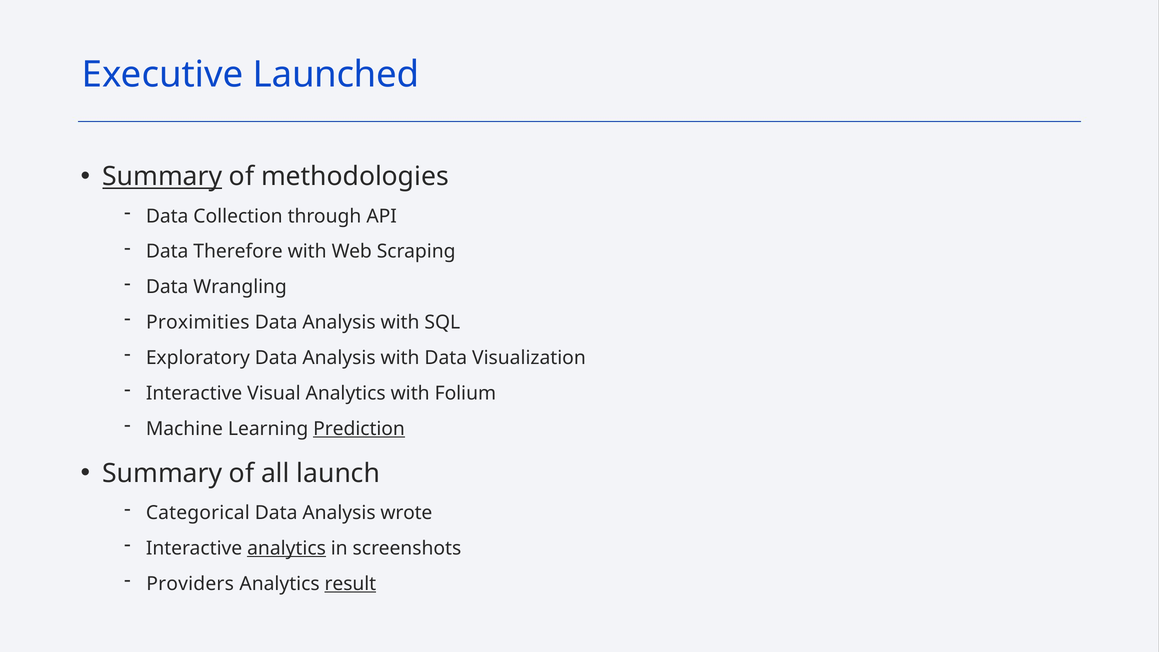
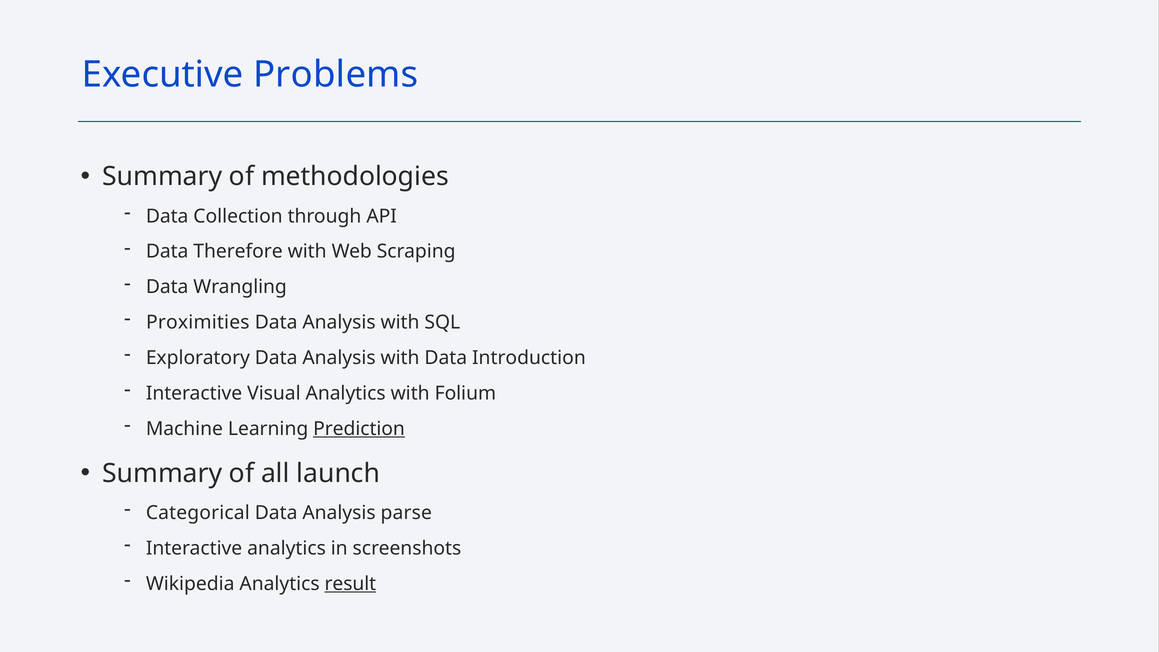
Launched: Launched -> Problems
Summary at (162, 177) underline: present -> none
Visualization: Visualization -> Introduction
wrote: wrote -> parse
analytics at (287, 548) underline: present -> none
Providers: Providers -> Wikipedia
